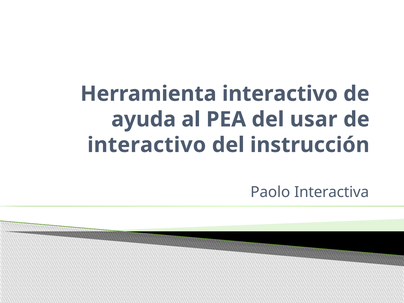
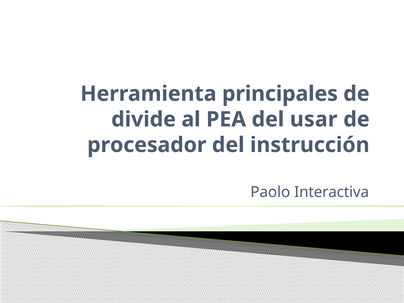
Herramienta interactivo: interactivo -> principales
ayuda: ayuda -> divide
interactivo at (147, 145): interactivo -> procesador
